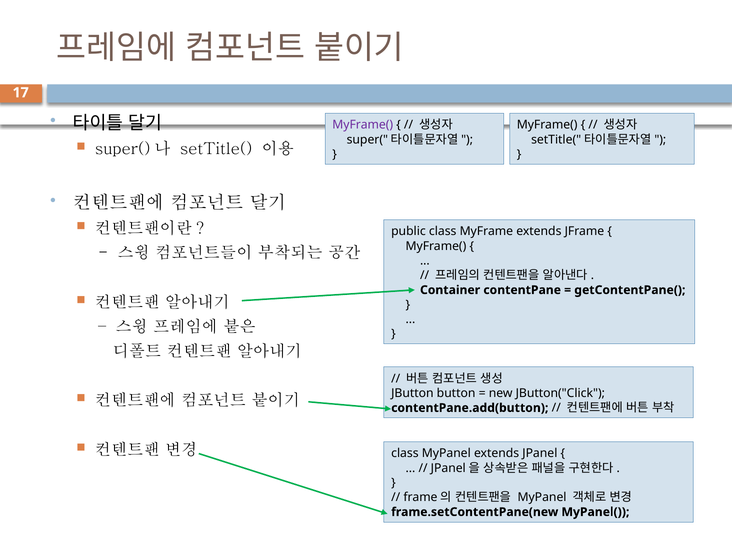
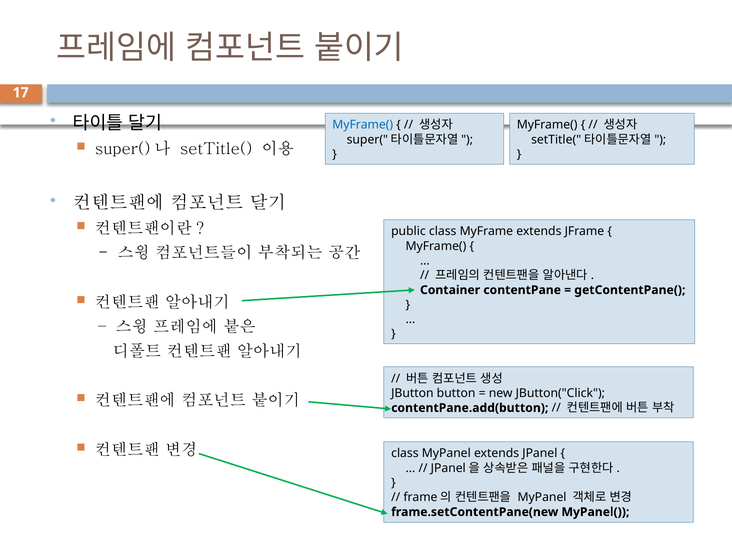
MyFrame( at (363, 125) colour: purple -> blue
